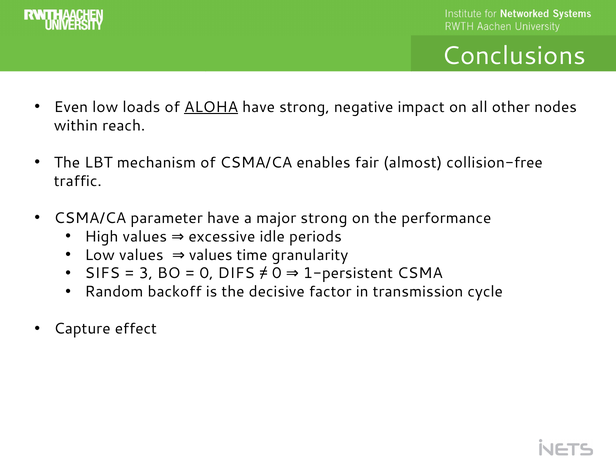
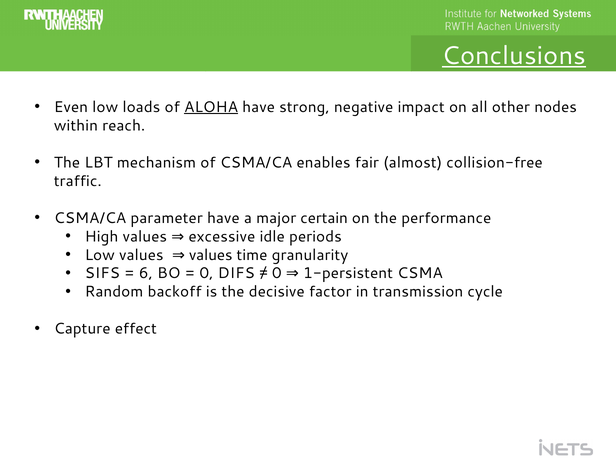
Conclusions underline: none -> present
major strong: strong -> certain
3: 3 -> 6
